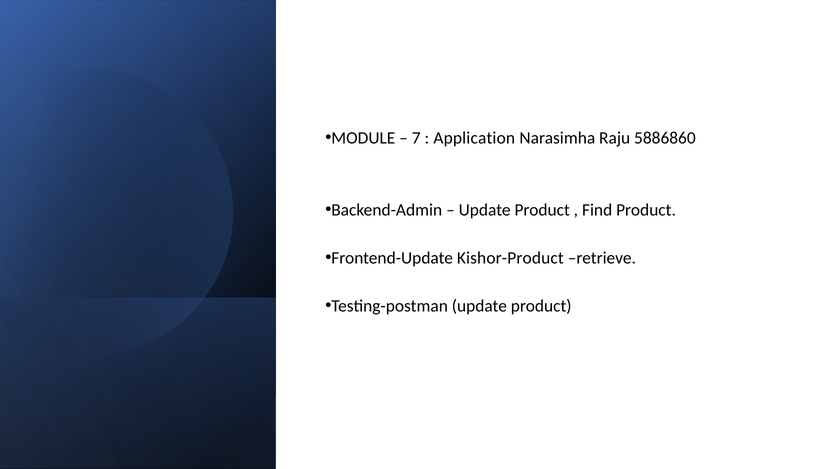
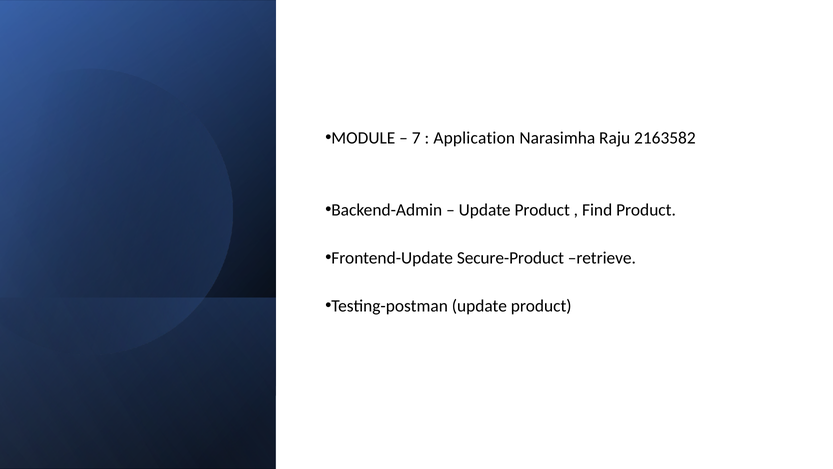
5886860: 5886860 -> 2163582
Kishor-Product: Kishor-Product -> Secure-Product
